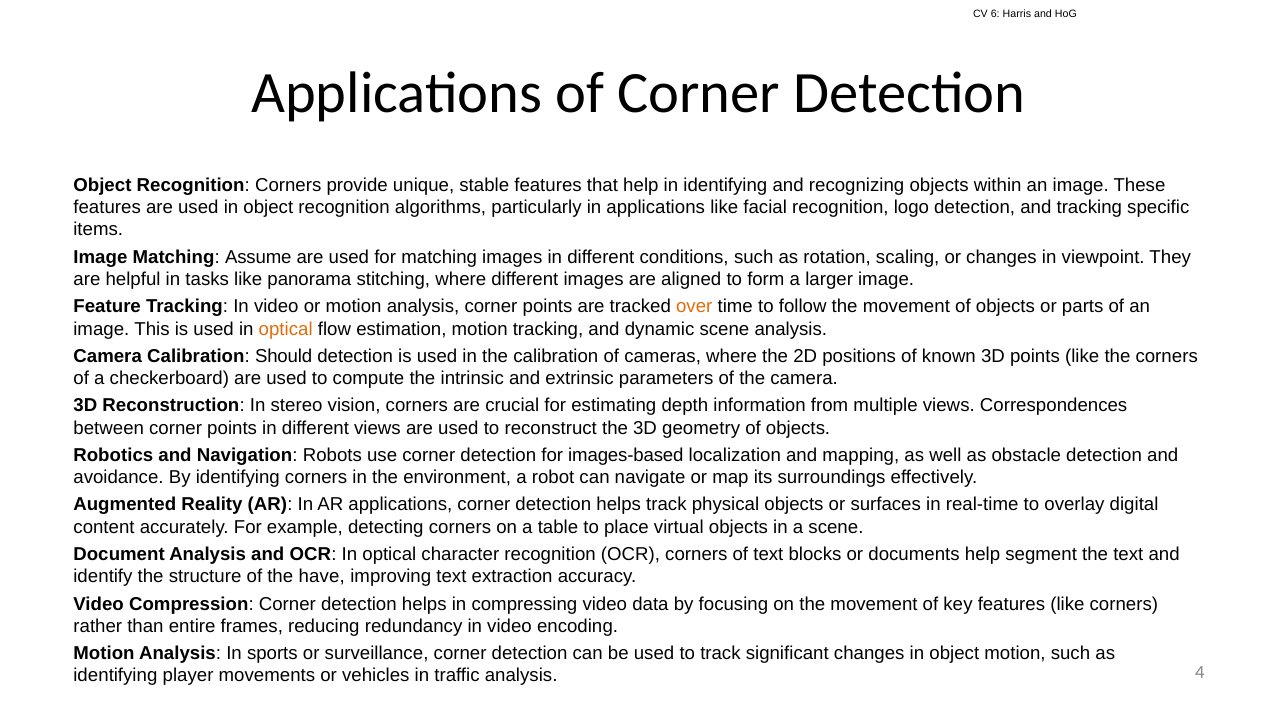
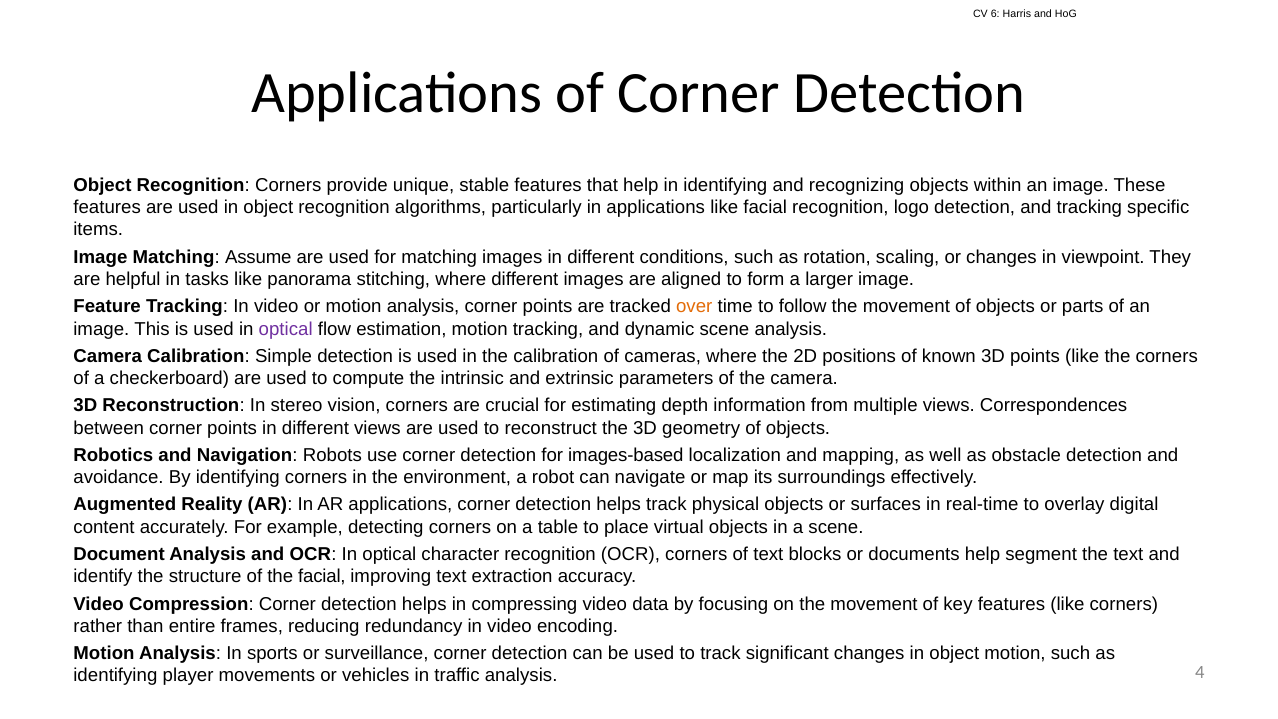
optical at (286, 329) colour: orange -> purple
Should: Should -> Simple
the have: have -> facial
